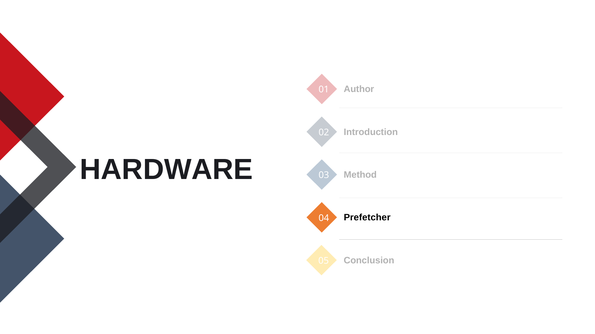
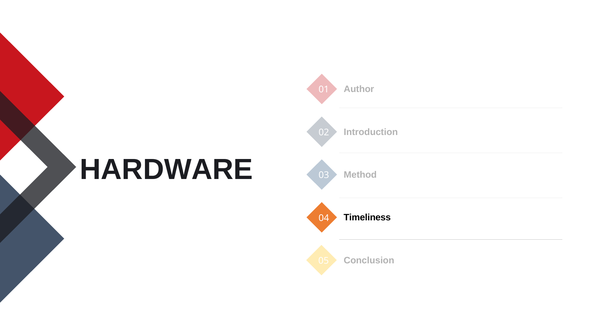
Prefetcher: Prefetcher -> Timeliness
